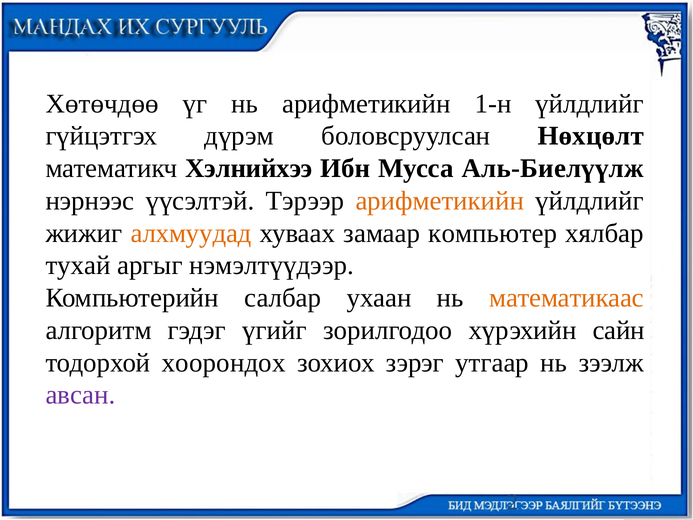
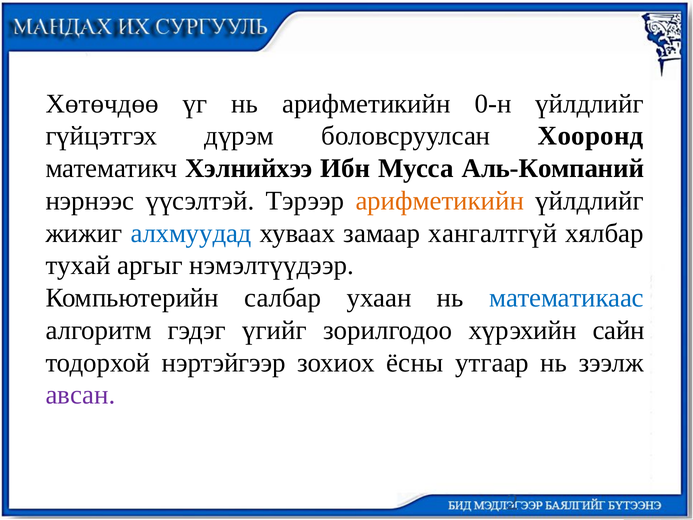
1-н: 1-н -> 0-н
Нөхцөлт: Нөхцөлт -> Хооронд
Аль-Биелүүлж: Аль-Биелүүлж -> Аль-Компаний
алхмуудад colour: orange -> blue
компьютер: компьютер -> хангалтгүй
математикаас colour: orange -> blue
хоорондох: хоорондох -> нэртэйгээр
зэрэг: зэрэг -> ёсны
